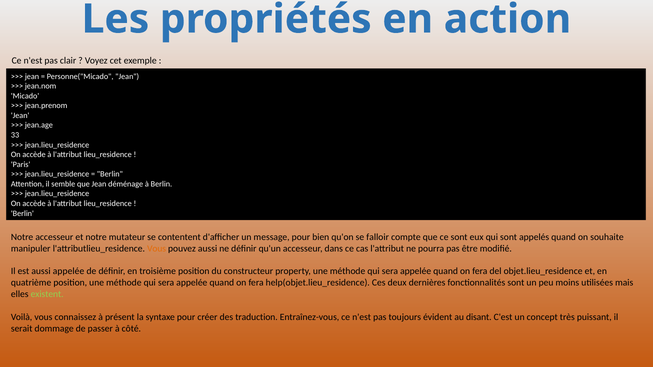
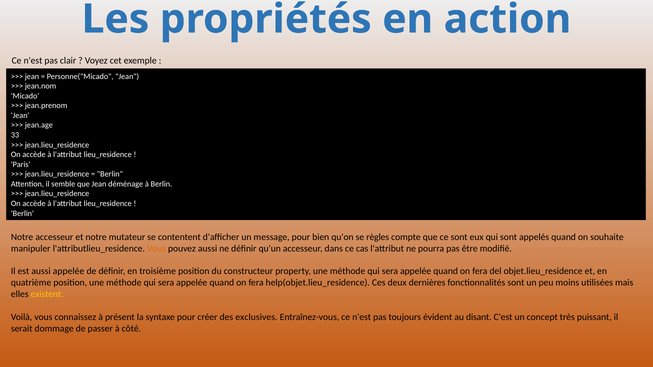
falloir: falloir -> règles
existent colour: light green -> yellow
traduction: traduction -> exclusives
